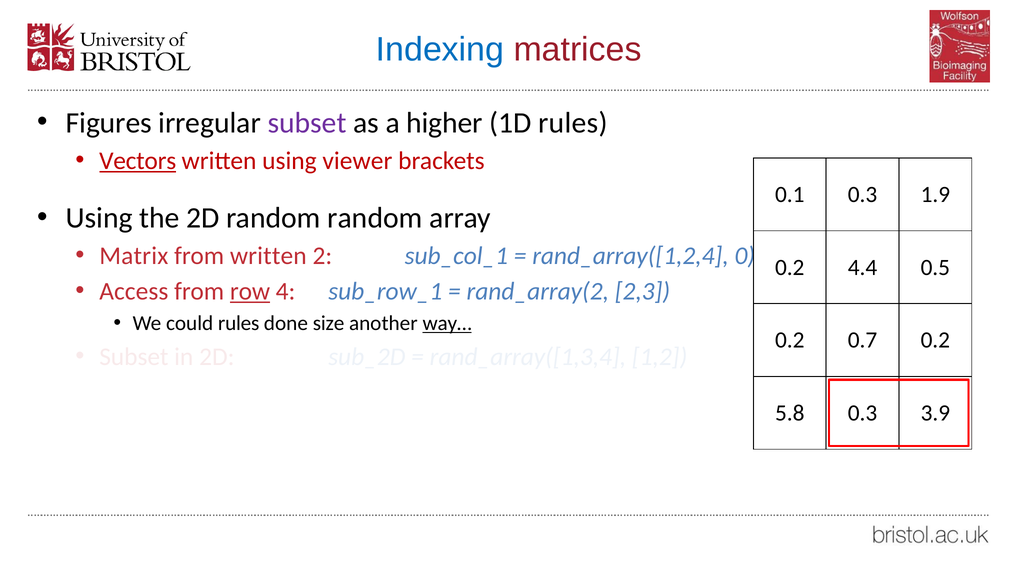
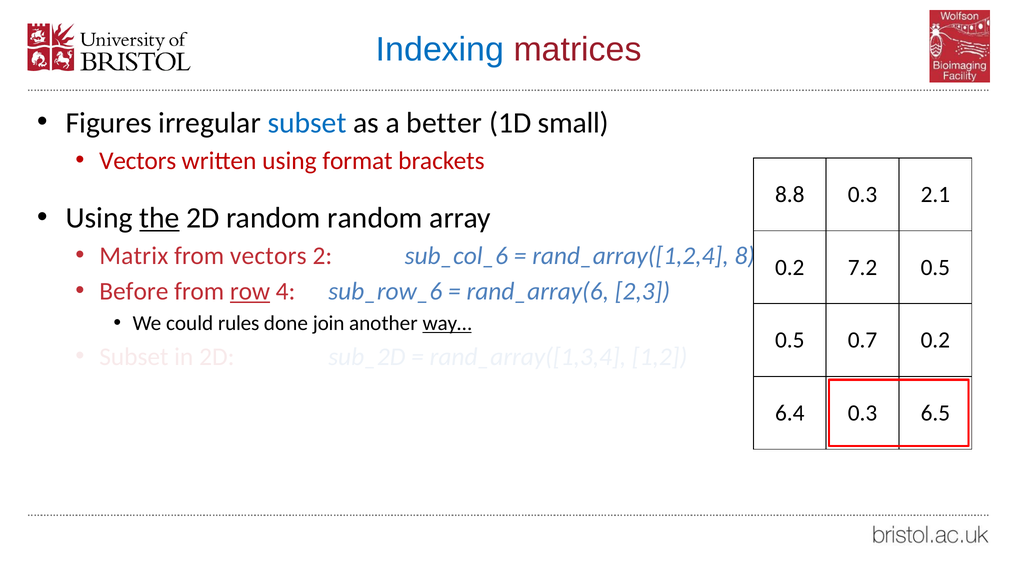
subset at (307, 123) colour: purple -> blue
higher: higher -> better
1D rules: rules -> small
Vectors at (138, 161) underline: present -> none
viewer: viewer -> format
0.1: 0.1 -> 8.8
1.9: 1.9 -> 2.1
the underline: none -> present
from written: written -> vectors
sub_col_1: sub_col_1 -> sub_col_6
0: 0 -> 8
4.4: 4.4 -> 7.2
Access: Access -> Before
sub_row_1: sub_row_1 -> sub_row_6
rand_array(2: rand_array(2 -> rand_array(6
size: size -> join
0.2 at (790, 340): 0.2 -> 0.5
5.8: 5.8 -> 6.4
3.9: 3.9 -> 6.5
